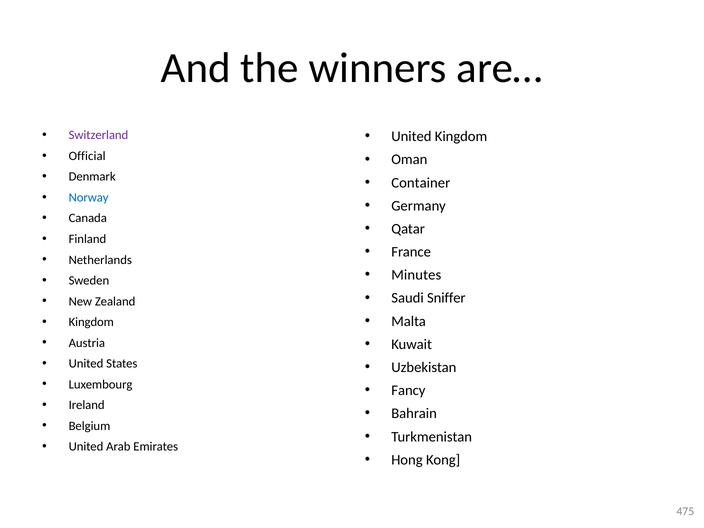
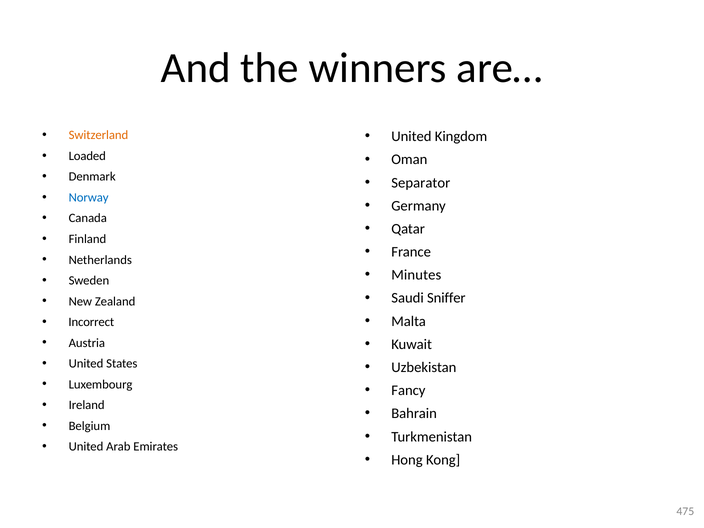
Switzerland colour: purple -> orange
Official: Official -> Loaded
Container: Container -> Separator
Kingdom at (91, 322): Kingdom -> Incorrect
